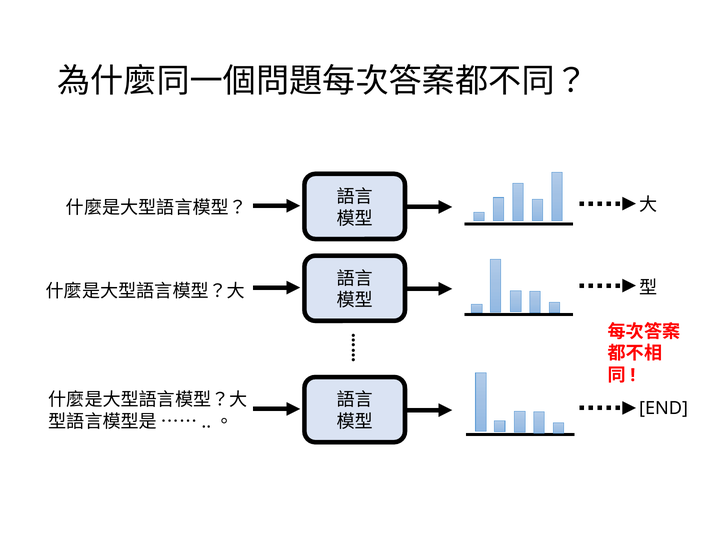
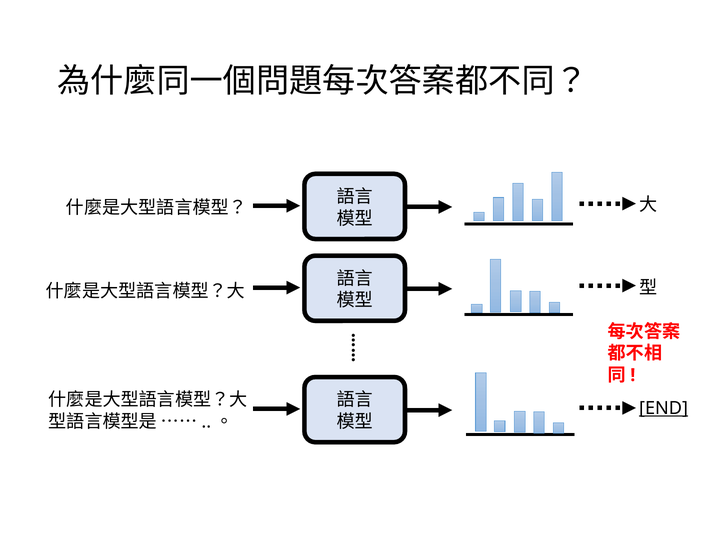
END underline: none -> present
